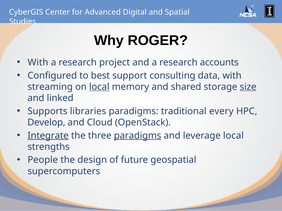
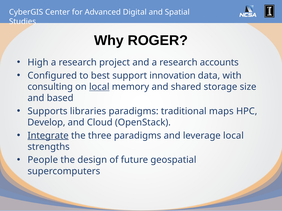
With at (38, 63): With -> High
consulting: consulting -> innovation
streaming: streaming -> consulting
size underline: present -> none
linked: linked -> based
every: every -> maps
paradigms at (138, 136) underline: present -> none
